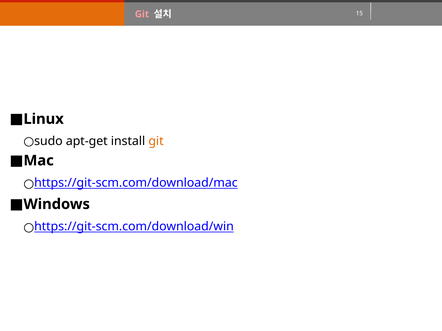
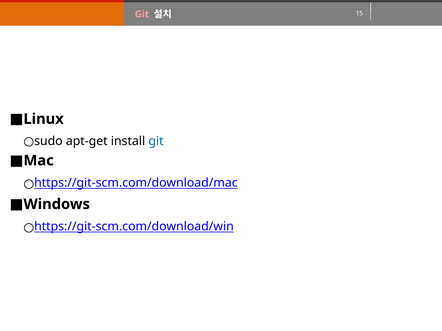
git at (156, 141) colour: orange -> blue
